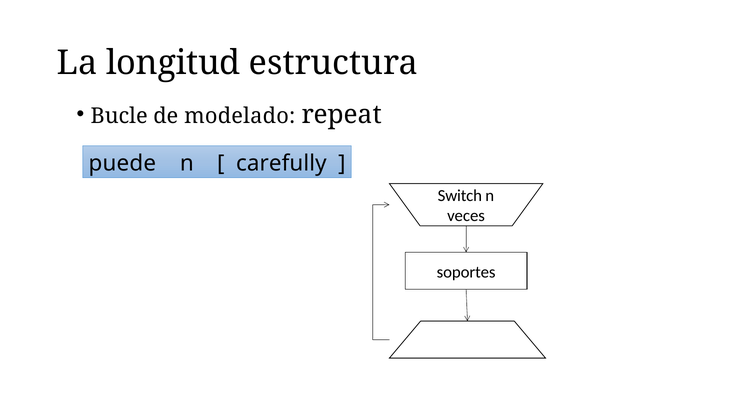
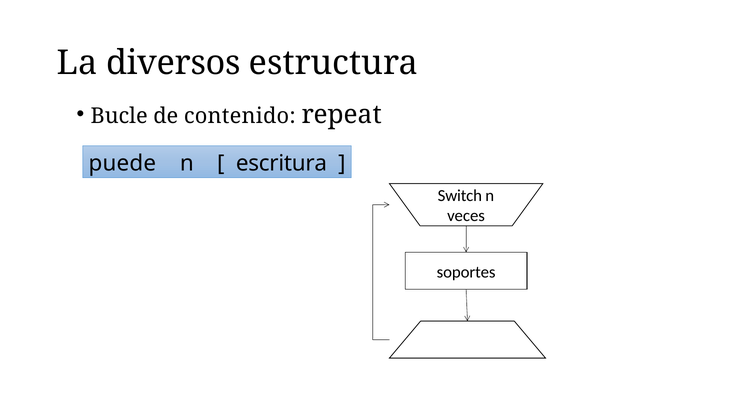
longitud: longitud -> diversos
modelado: modelado -> contenido
carefully: carefully -> escritura
